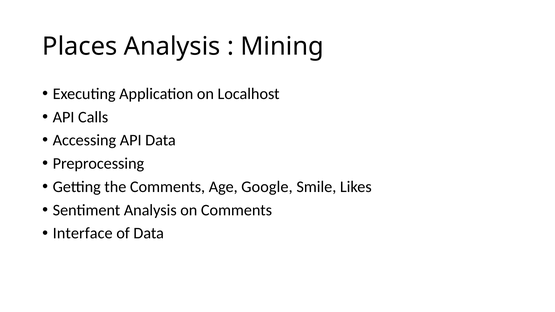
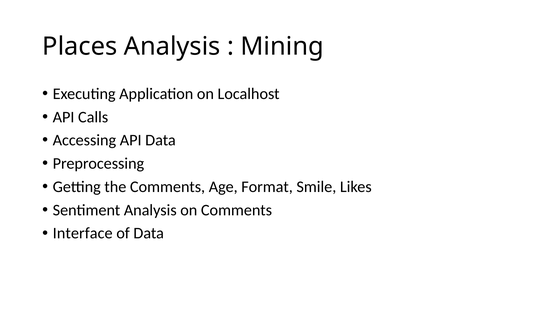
Google: Google -> Format
